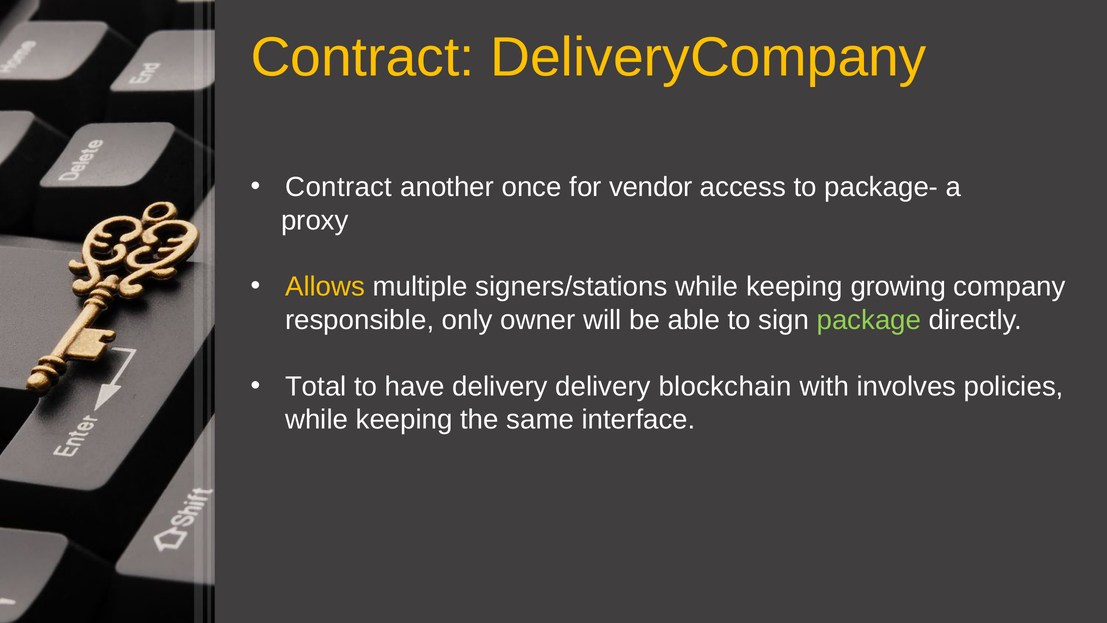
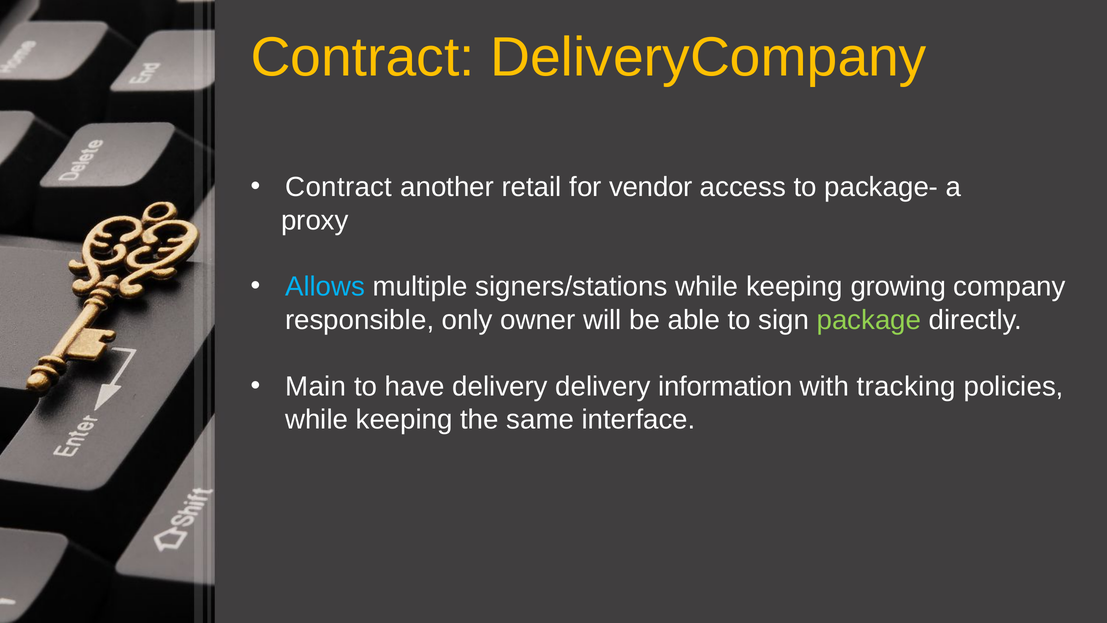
once: once -> retail
Allows colour: yellow -> light blue
Total: Total -> Main
blockchain: blockchain -> information
involves: involves -> tracking
